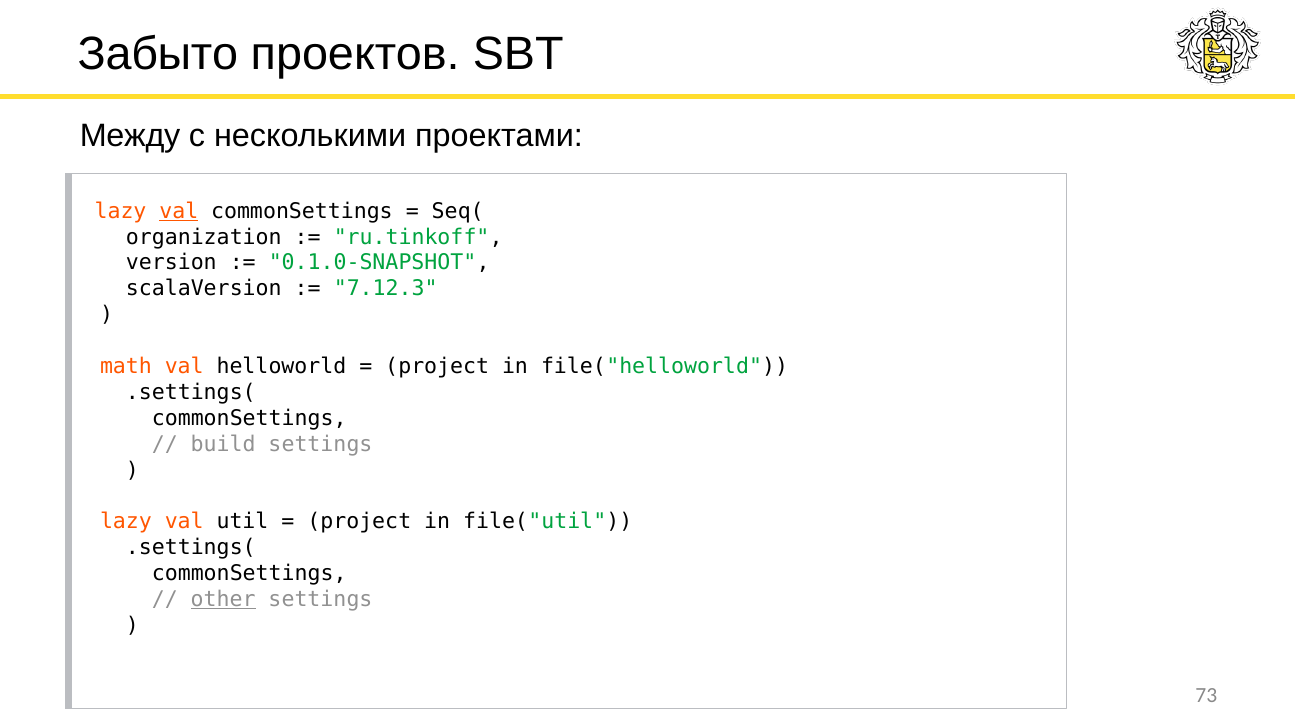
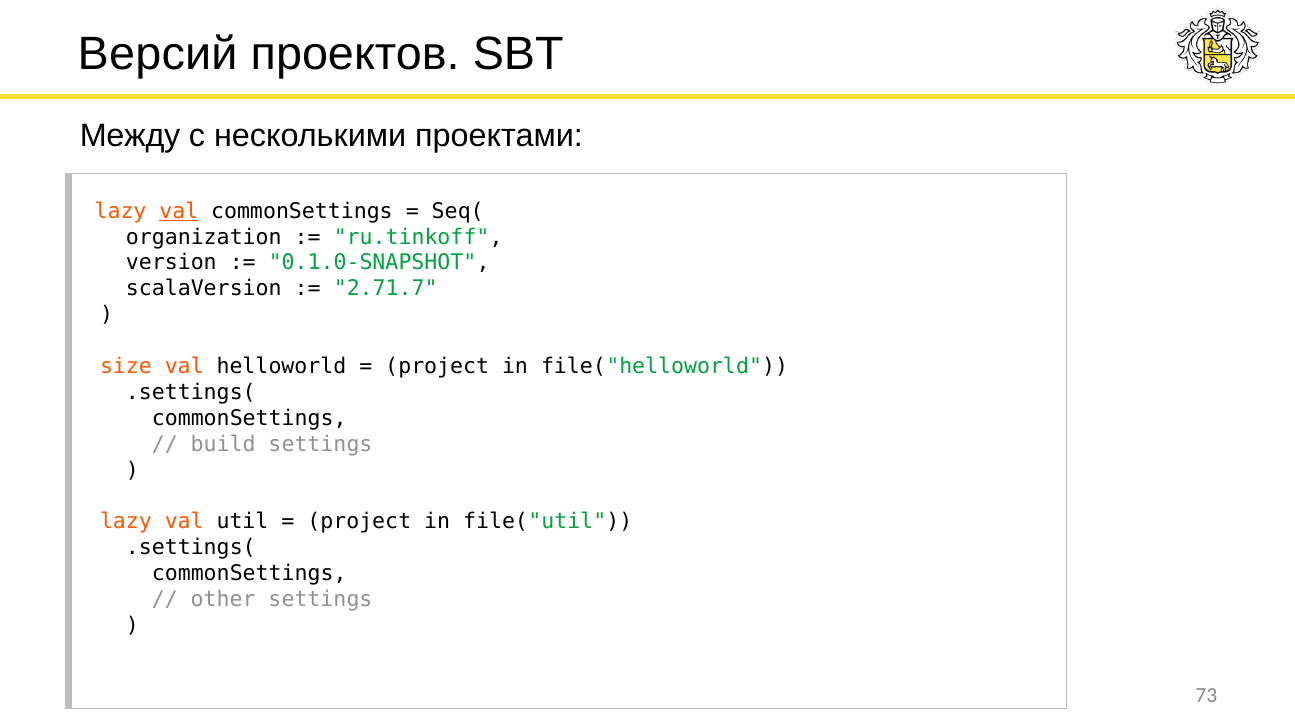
Забыто: Забыто -> Версий
7.12.3: 7.12.3 -> 2.71.7
math: math -> size
other underline: present -> none
